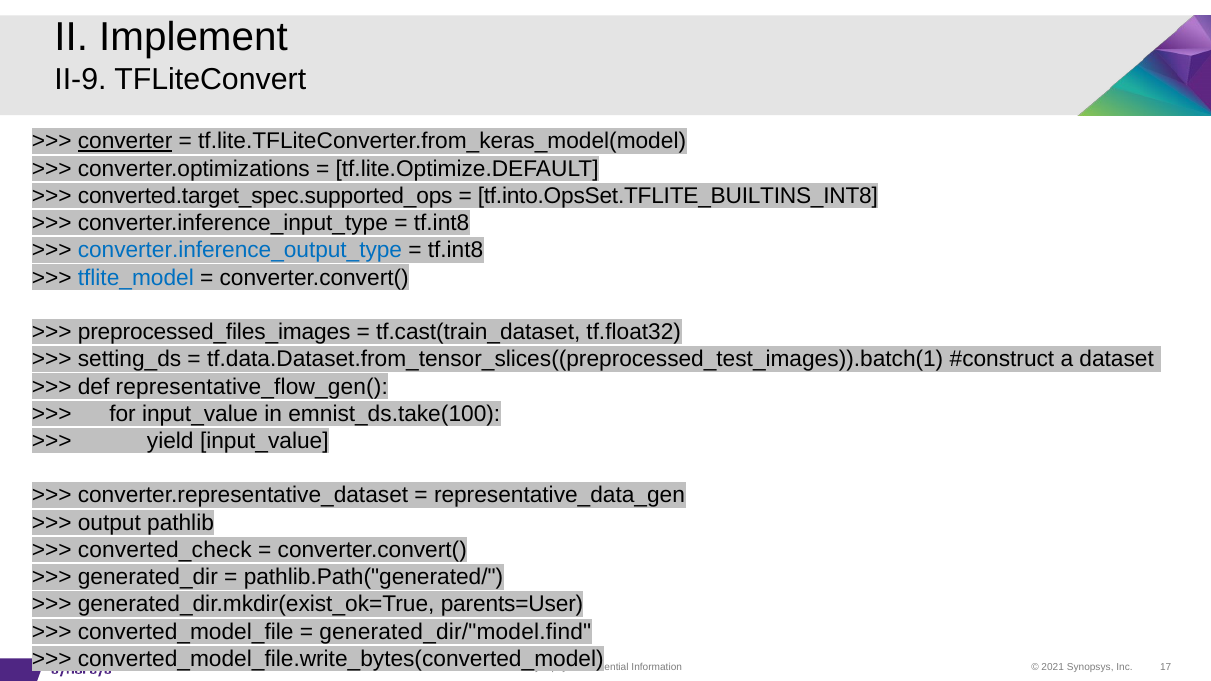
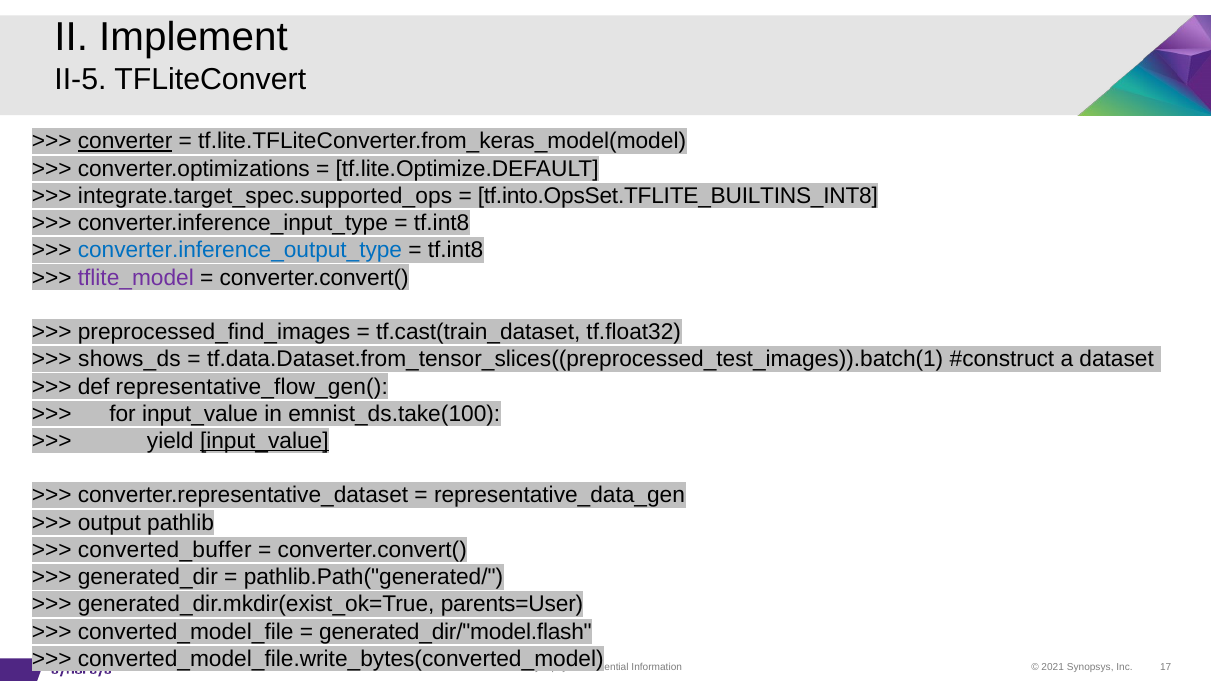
II-9: II-9 -> II-5
converted.target_spec.supported_ops: converted.target_spec.supported_ops -> integrate.target_spec.supported_ops
tflite_model colour: blue -> purple
preprocessed_files_images: preprocessed_files_images -> preprocessed_find_images
setting_ds: setting_ds -> shows_ds
input_value at (264, 441) underline: none -> present
converted_check: converted_check -> converted_buffer
generated_dir/"model.find: generated_dir/"model.find -> generated_dir/"model.flash
